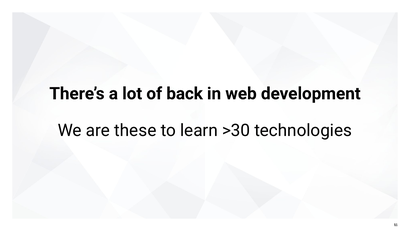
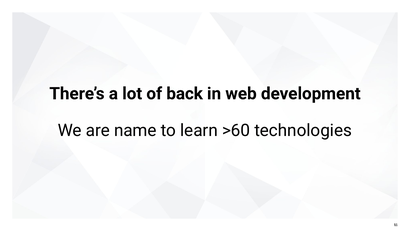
these: these -> name
>30: >30 -> >60
